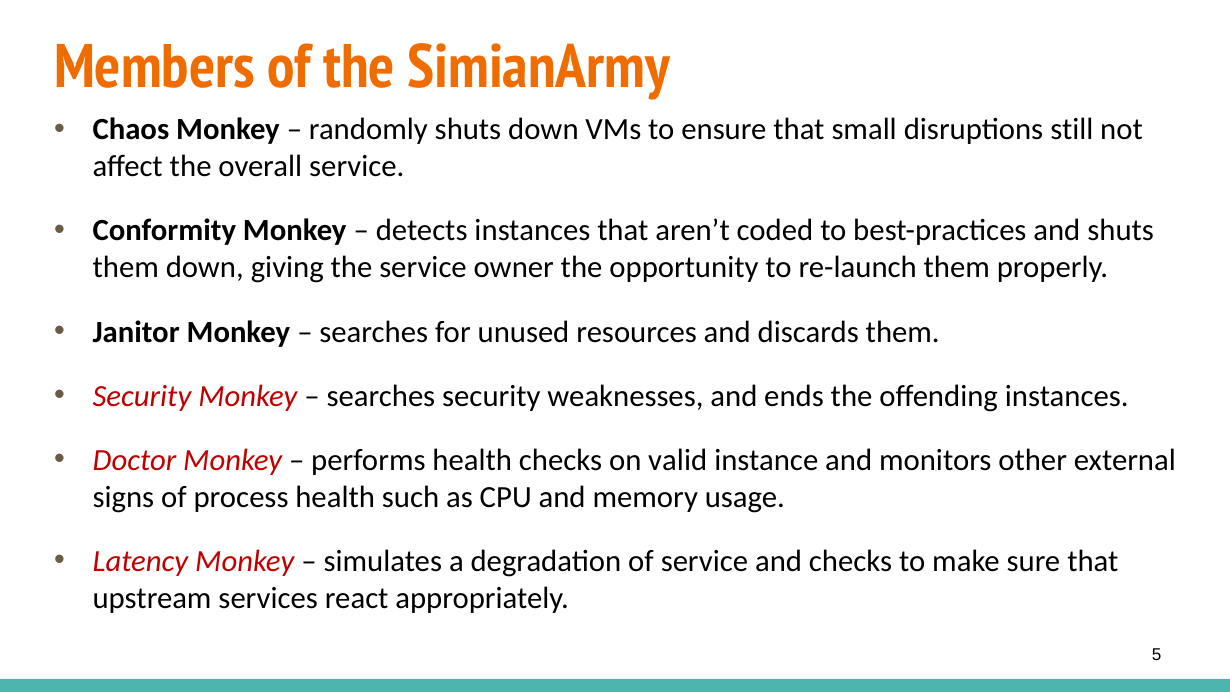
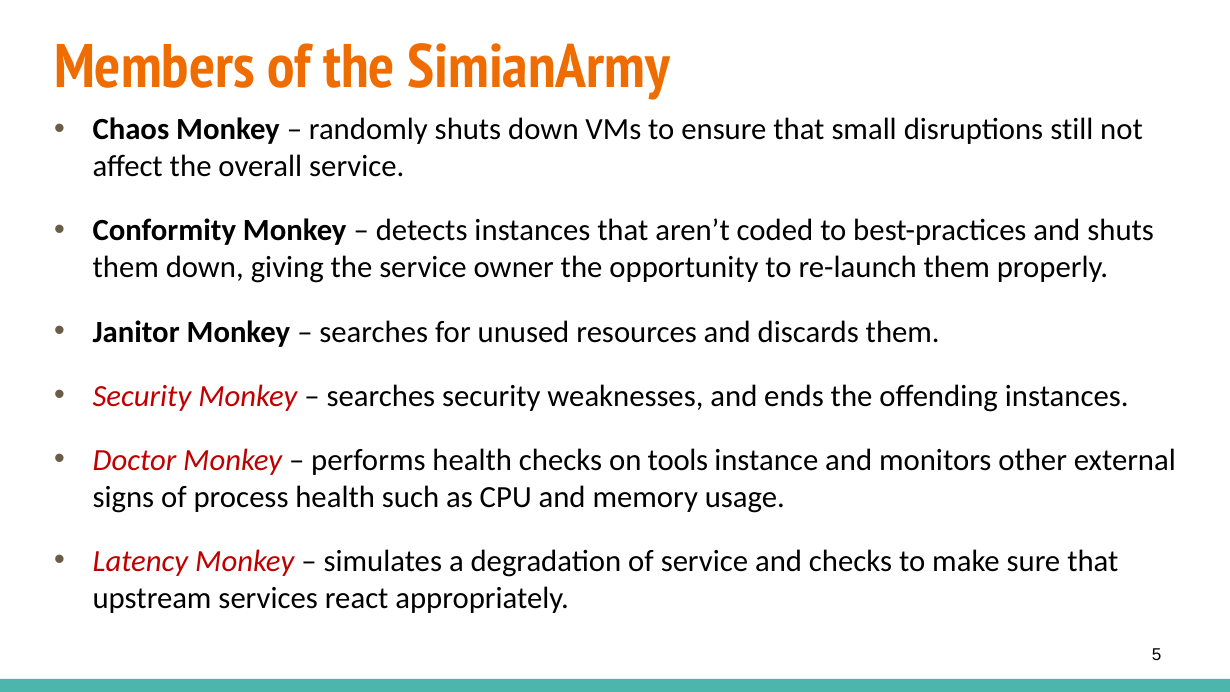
valid: valid -> tools
